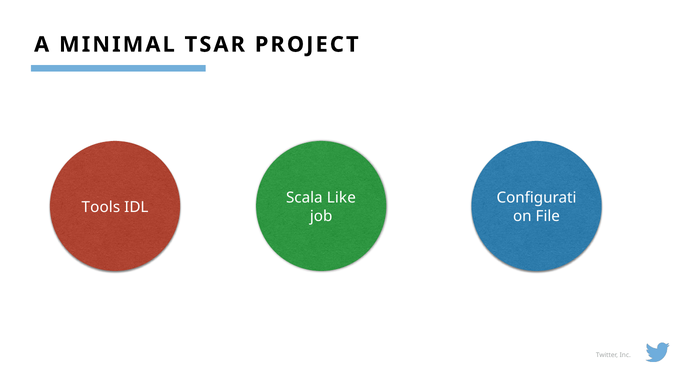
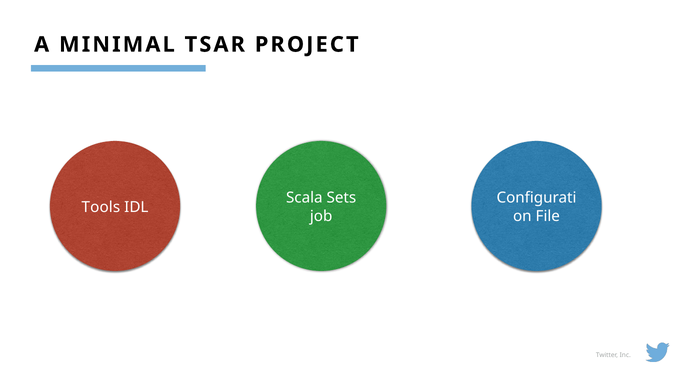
Like: Like -> Sets
